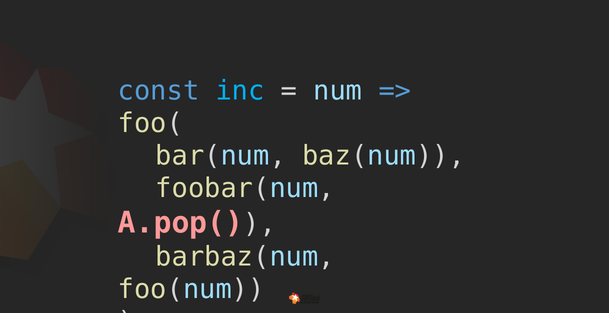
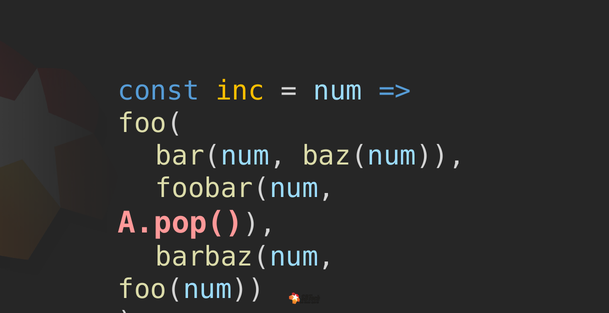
inc colour: light blue -> yellow
